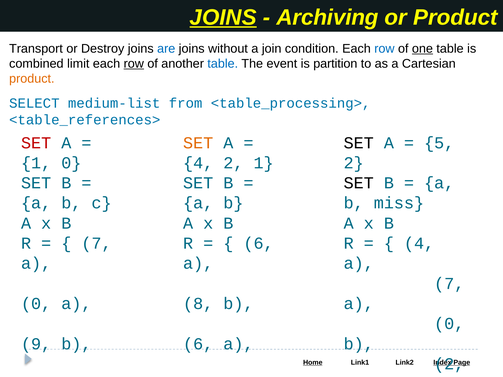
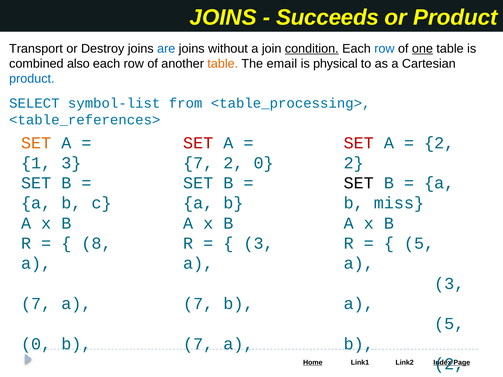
JOINS at (223, 17) underline: present -> none
Archiving: Archiving -> Succeeds
condition underline: none -> present
limit: limit -> also
row at (134, 64) underline: present -> none
table at (223, 64) colour: blue -> orange
event: event -> email
partition: partition -> physical
product at (32, 79) colour: orange -> blue
medium-list: medium-list -> symbol-list
SET at (36, 143) colour: red -> orange
SET at (198, 143) colour: orange -> red
SET at (359, 143) colour: black -> red
5 at (439, 143): 5 -> 2
1 0: 0 -> 3
4 at (198, 163): 4 -> 7
2 1: 1 -> 0
7 at (96, 244): 7 -> 8
6 at (259, 244): 6 -> 3
4 at (419, 244): 4 -> 5
7 at (449, 284): 7 -> 3
0 at (36, 304): 0 -> 7
8 at (198, 304): 8 -> 7
0 at (449, 324): 0 -> 5
9 at (36, 344): 9 -> 0
6 at (198, 344): 6 -> 7
